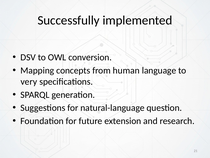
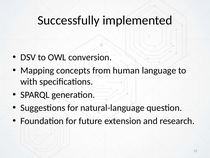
very: very -> with
